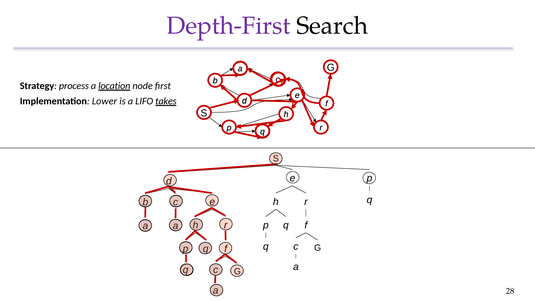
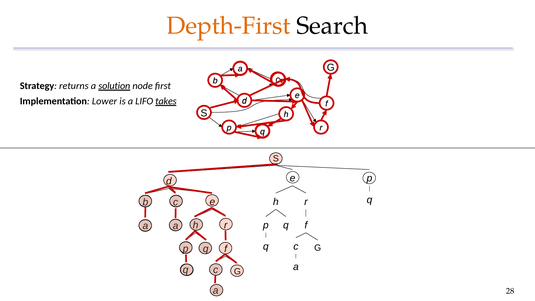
Depth-First colour: purple -> orange
process: process -> returns
location: location -> solution
